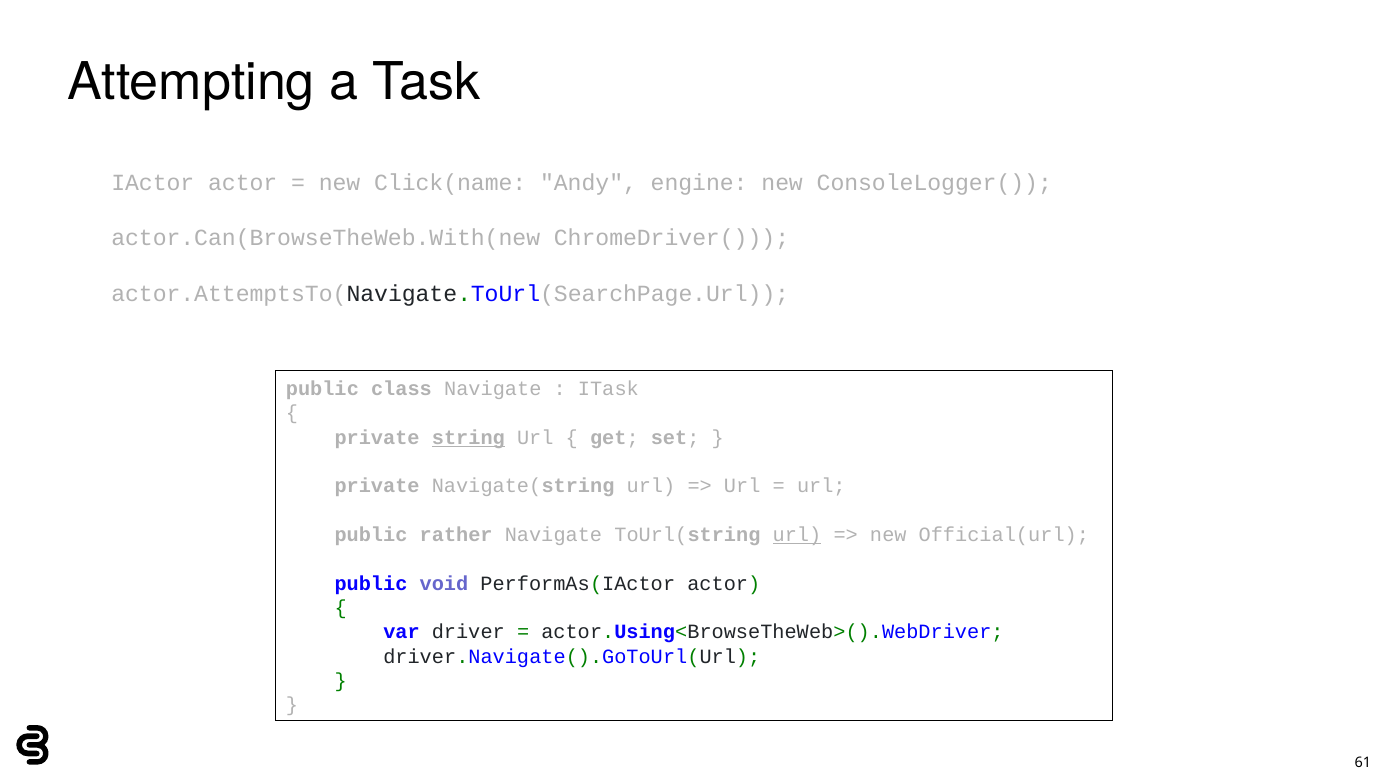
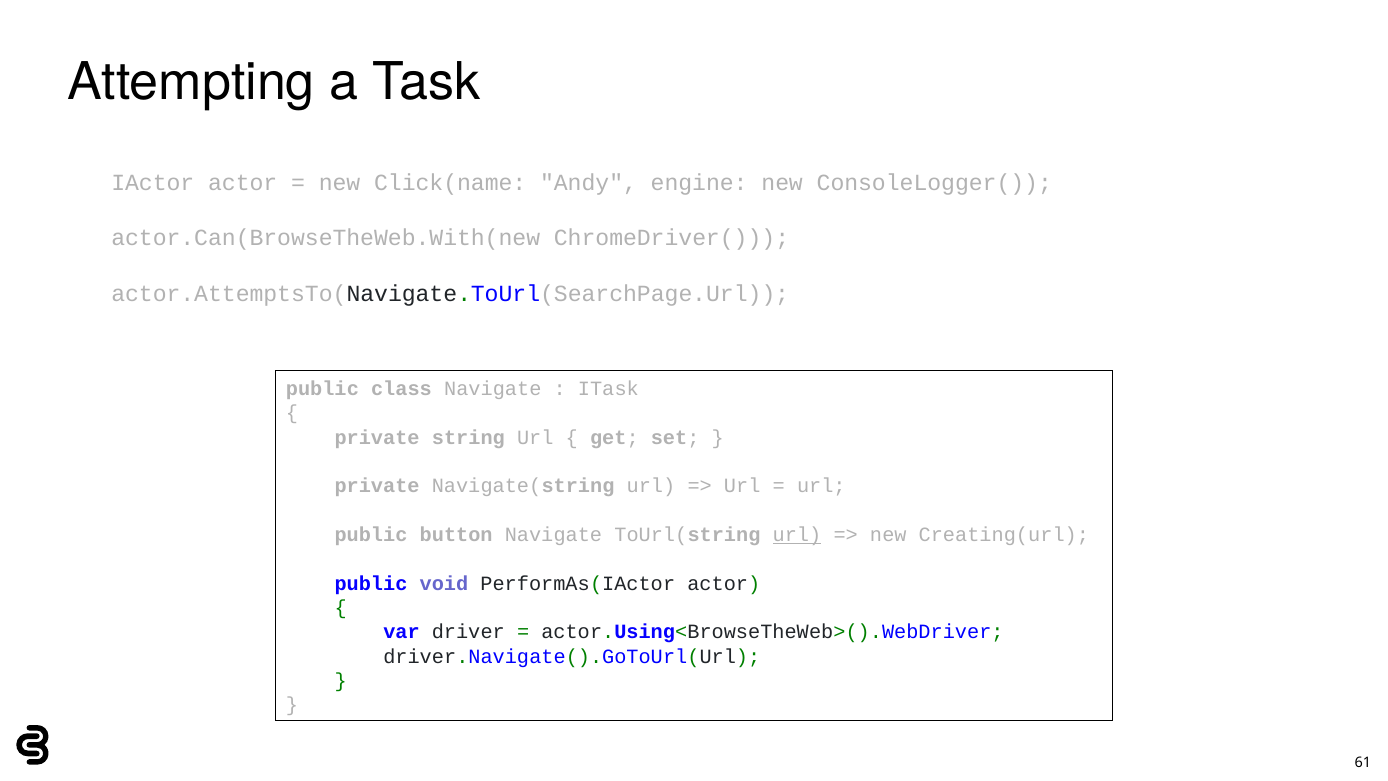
string underline: present -> none
rather: rather -> button
Official(url: Official(url -> Creating(url
